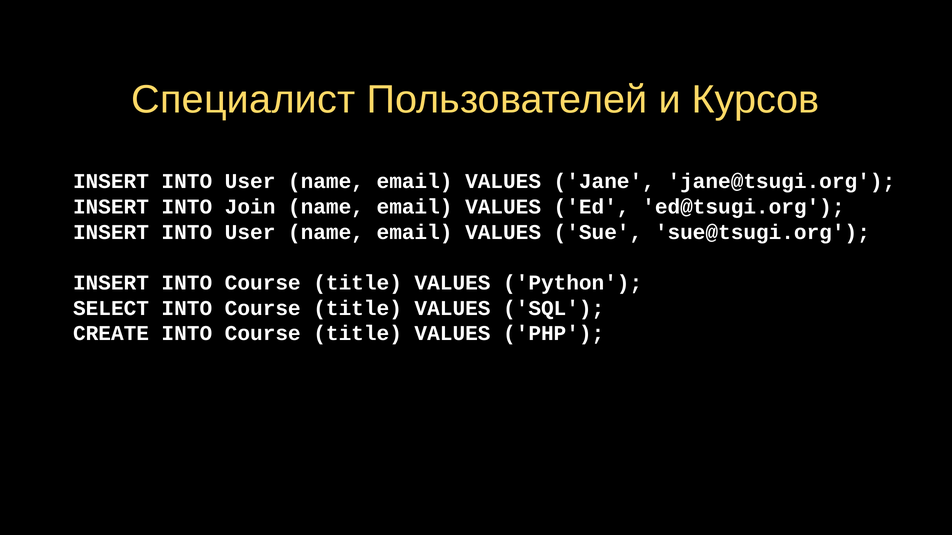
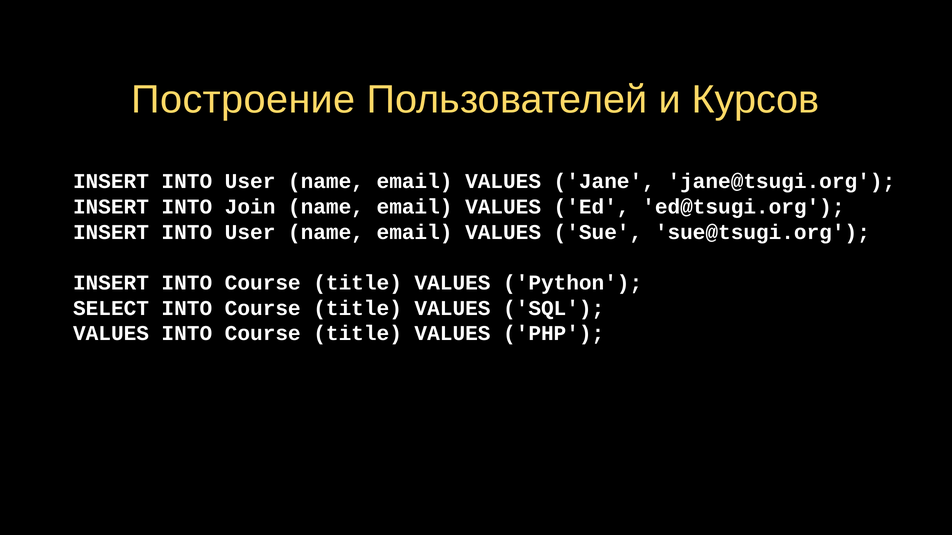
Специалист: Специалист -> Построение
CREATE at (111, 334): CREATE -> VALUES
